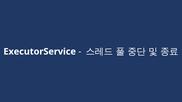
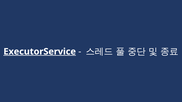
ExecutorService underline: none -> present
